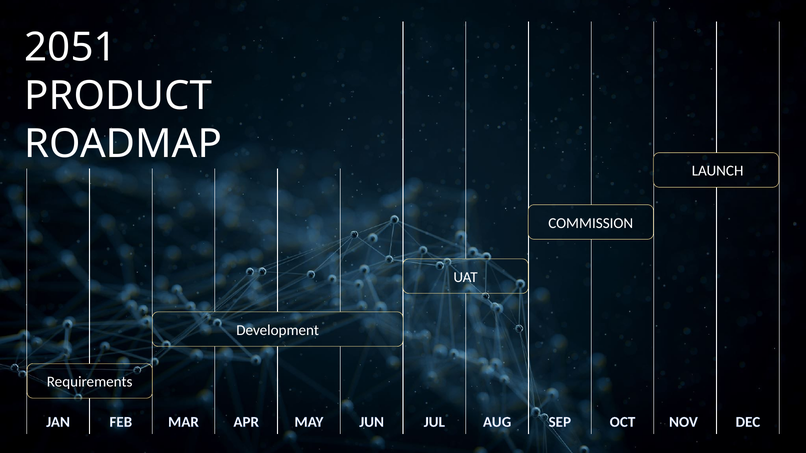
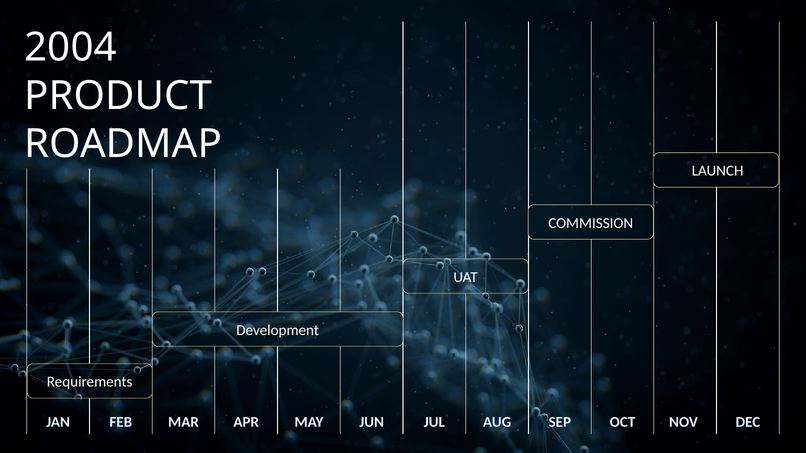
2051: 2051 -> 2004
